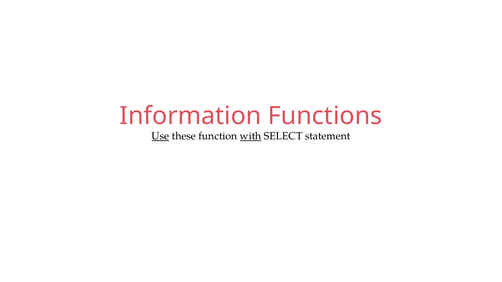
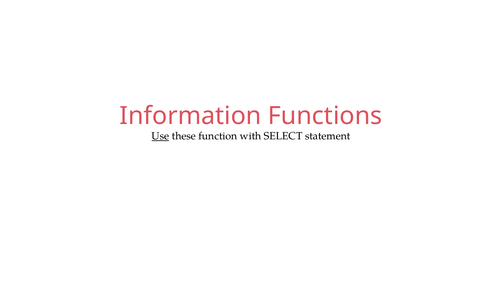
with underline: present -> none
